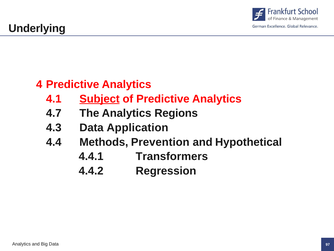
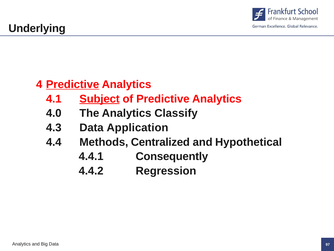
Predictive at (73, 84) underline: none -> present
4.7: 4.7 -> 4.0
Regions: Regions -> Classify
Prevention: Prevention -> Centralized
Transformers: Transformers -> Consequently
